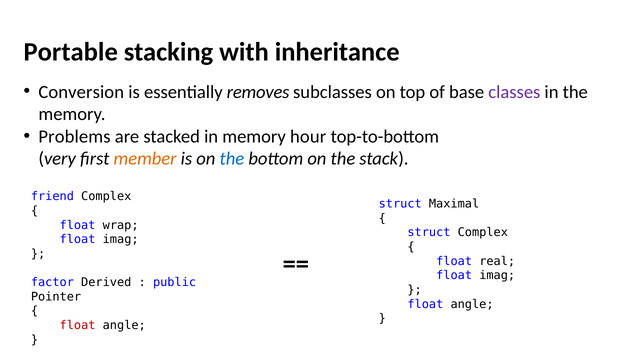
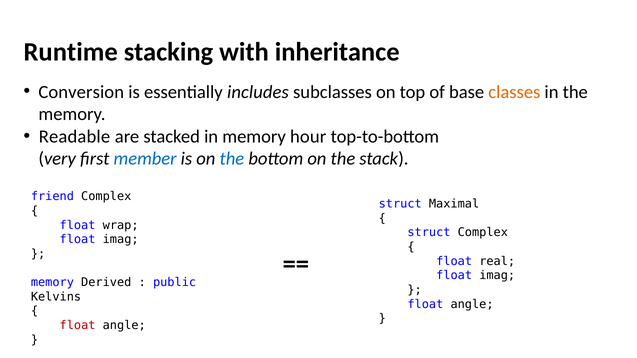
Portable: Portable -> Runtime
removes: removes -> includes
classes colour: purple -> orange
Problems: Problems -> Readable
member colour: orange -> blue
factor at (52, 283): factor -> memory
Pointer: Pointer -> Kelvins
